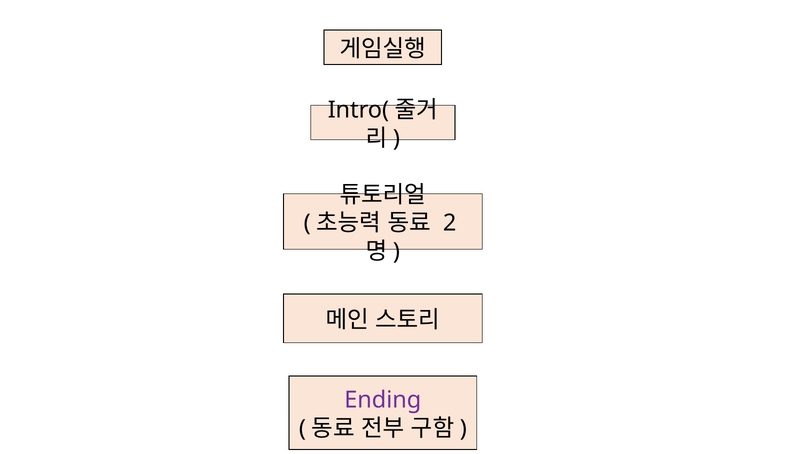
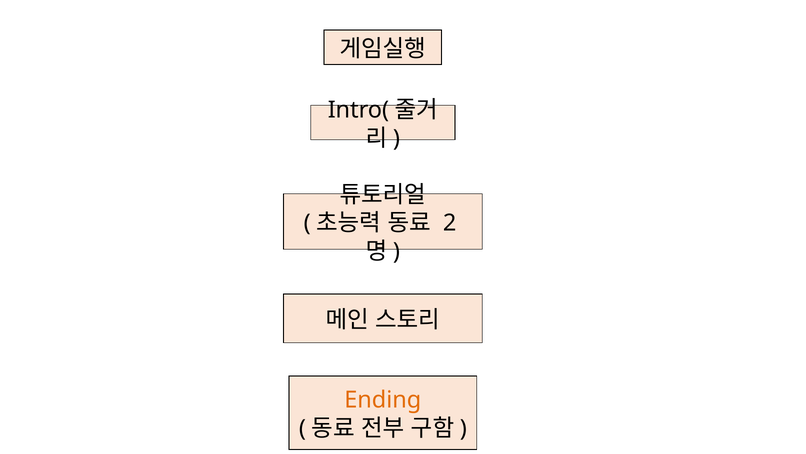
Ending colour: purple -> orange
